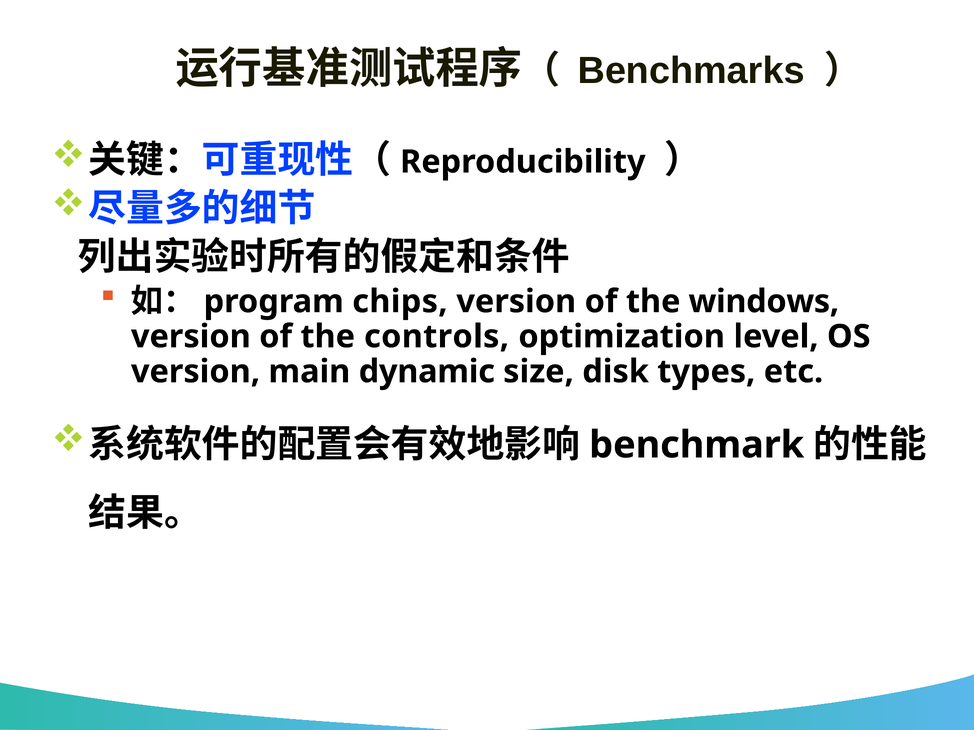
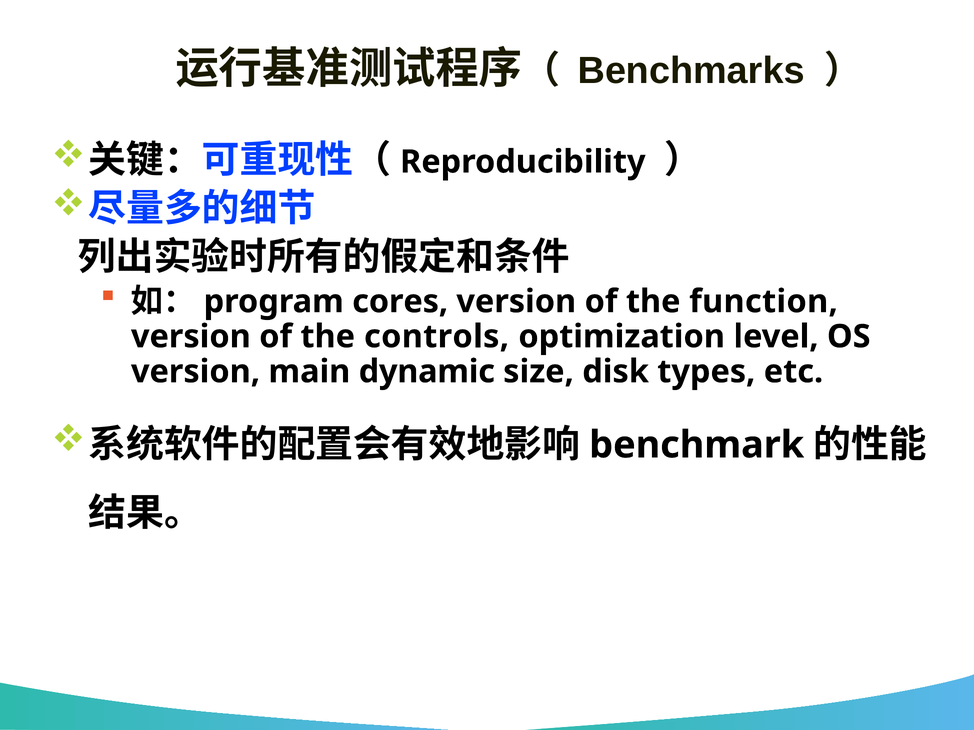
chips: chips -> cores
windows: windows -> function
